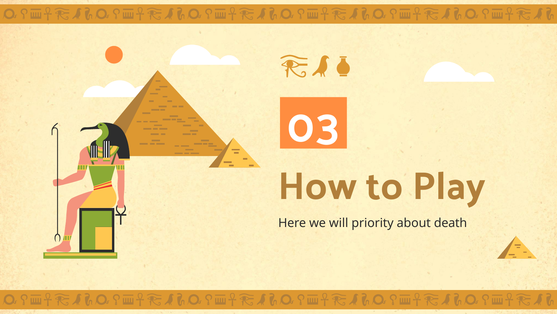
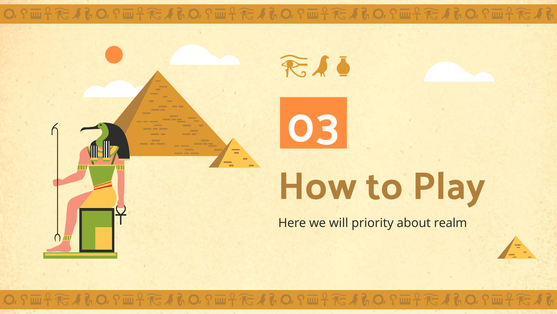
death: death -> realm
